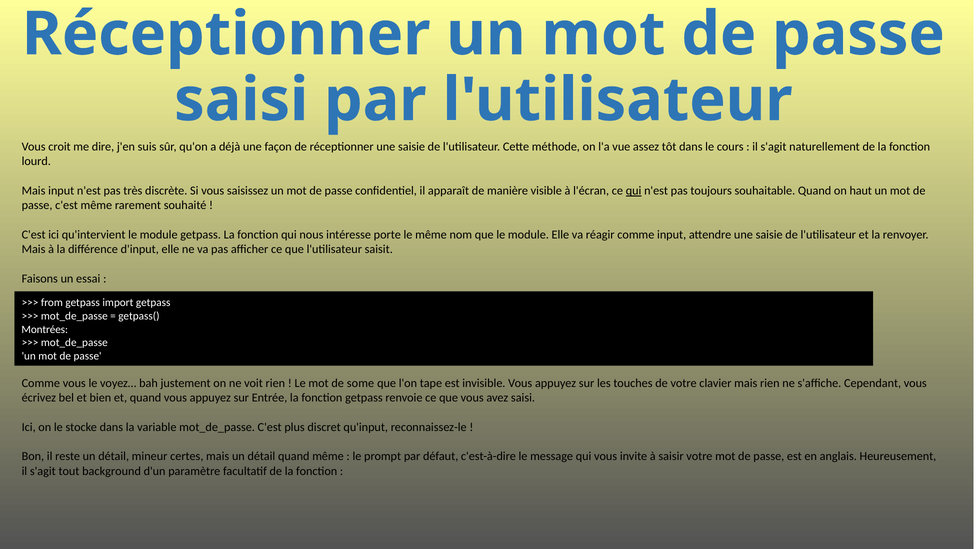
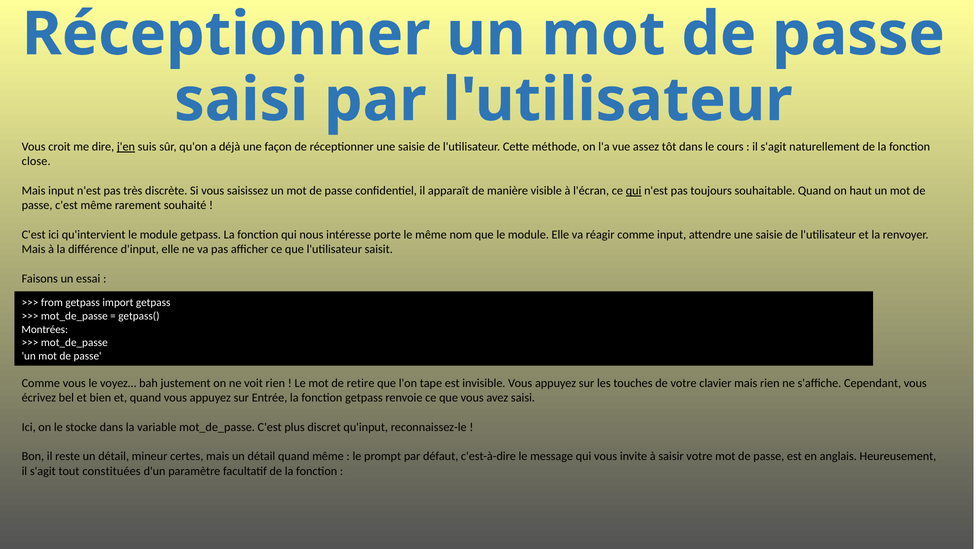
j'en underline: none -> present
lourd: lourd -> close
some: some -> retire
background: background -> constituées
